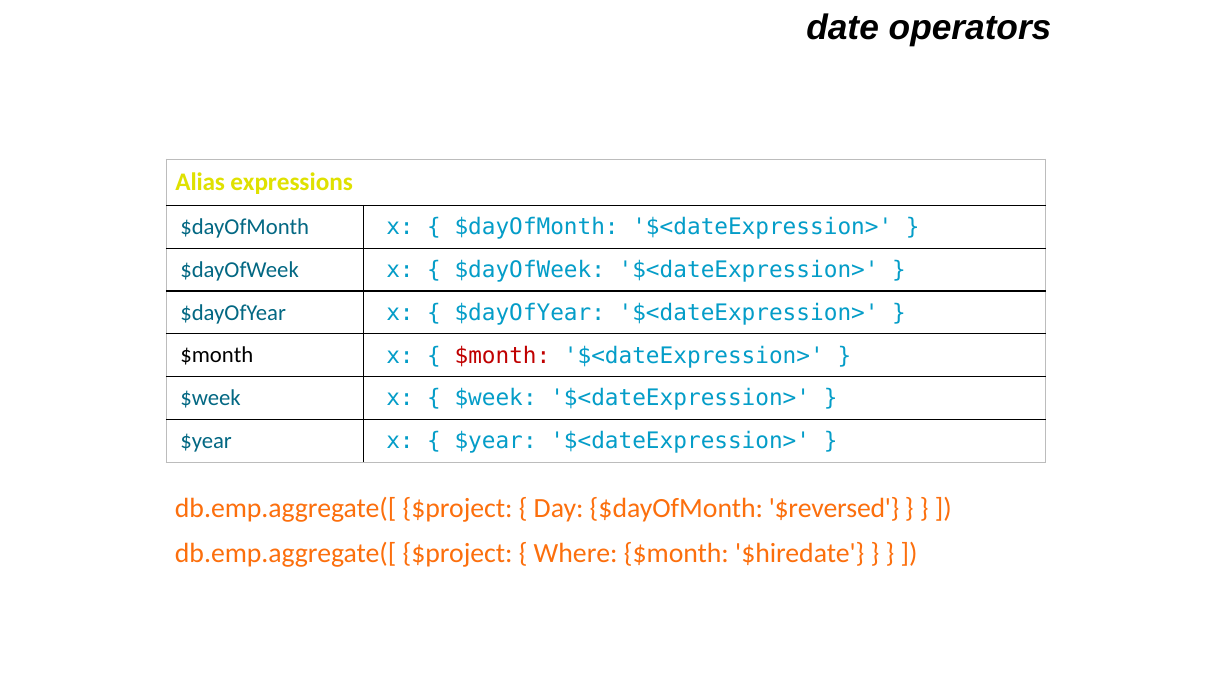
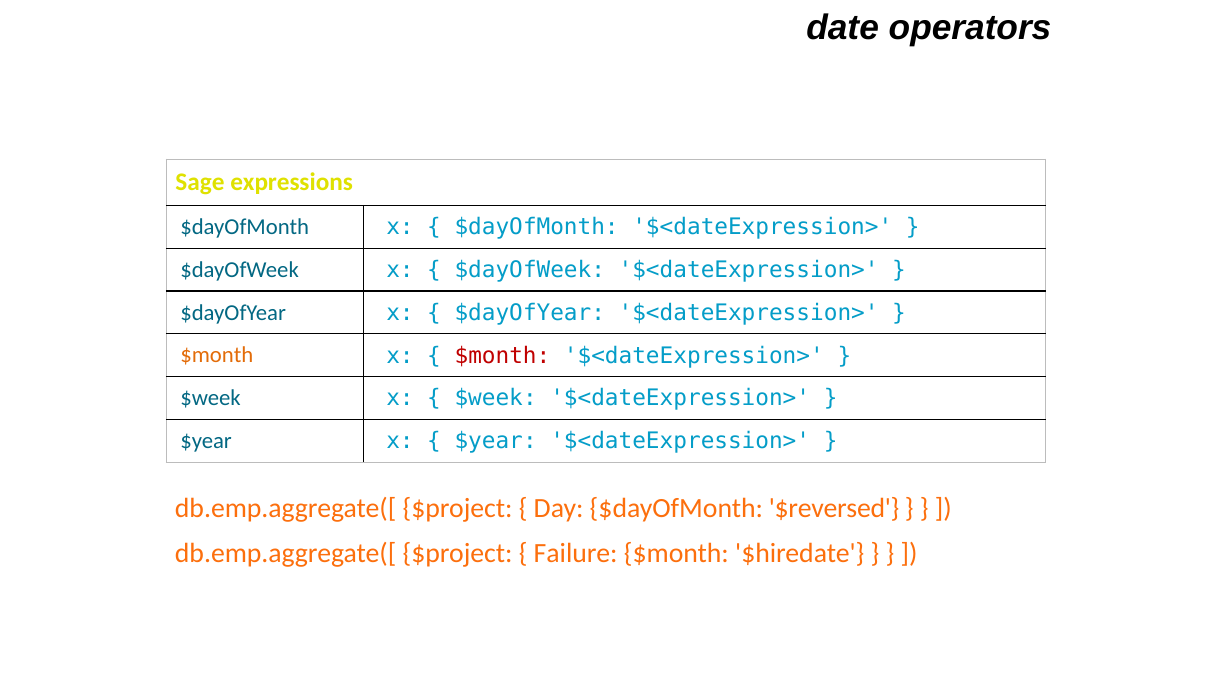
Alias: Alias -> Sage
$month at (217, 355) colour: black -> orange
Where: Where -> Failure
